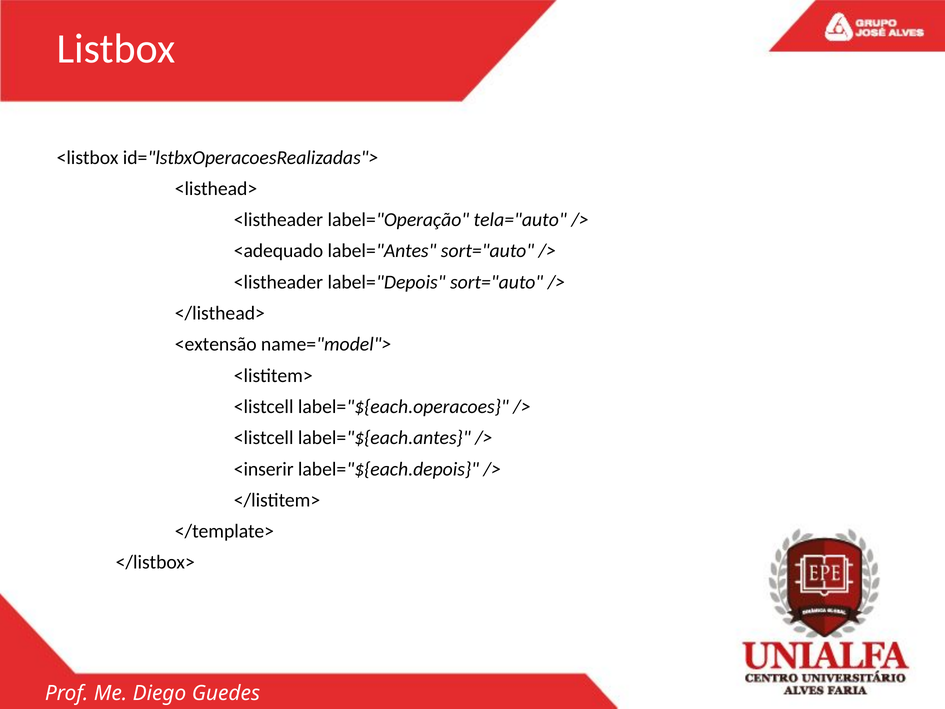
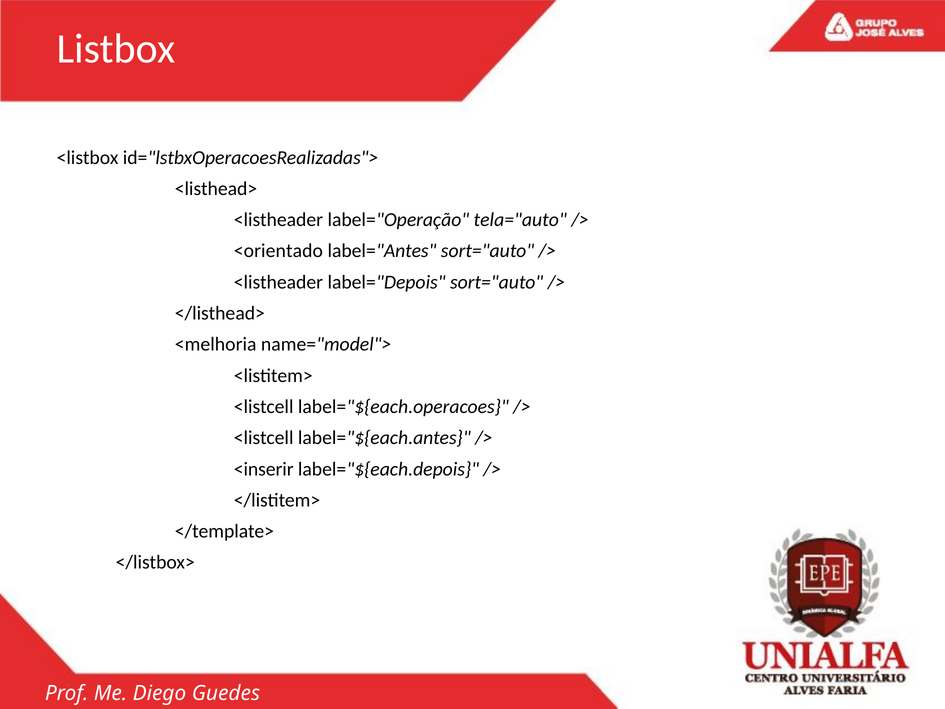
<adequado: <adequado -> <orientado
<extensão: <extensão -> <melhoria
